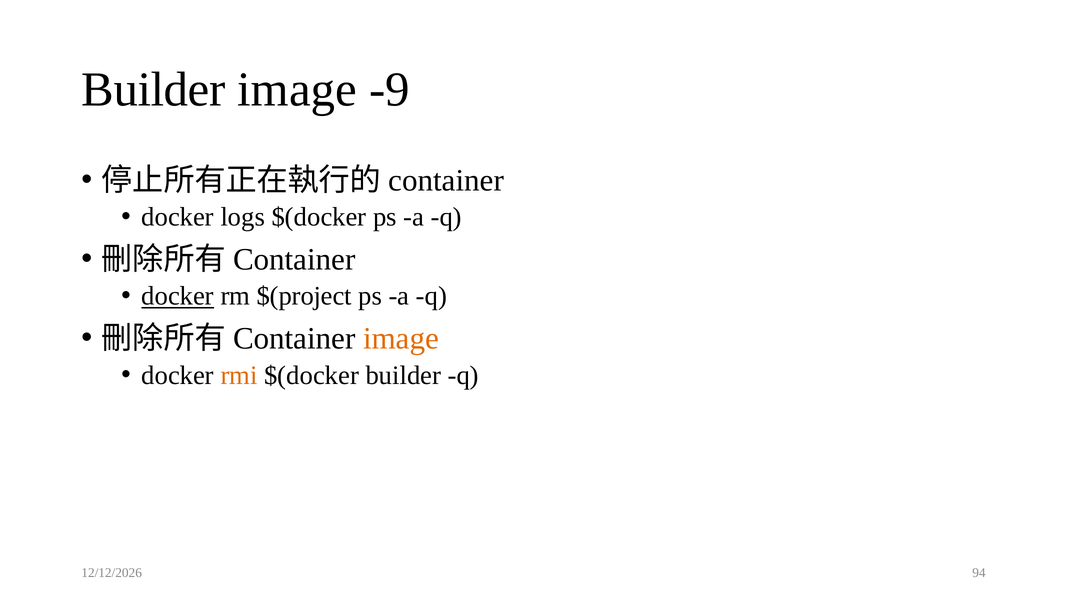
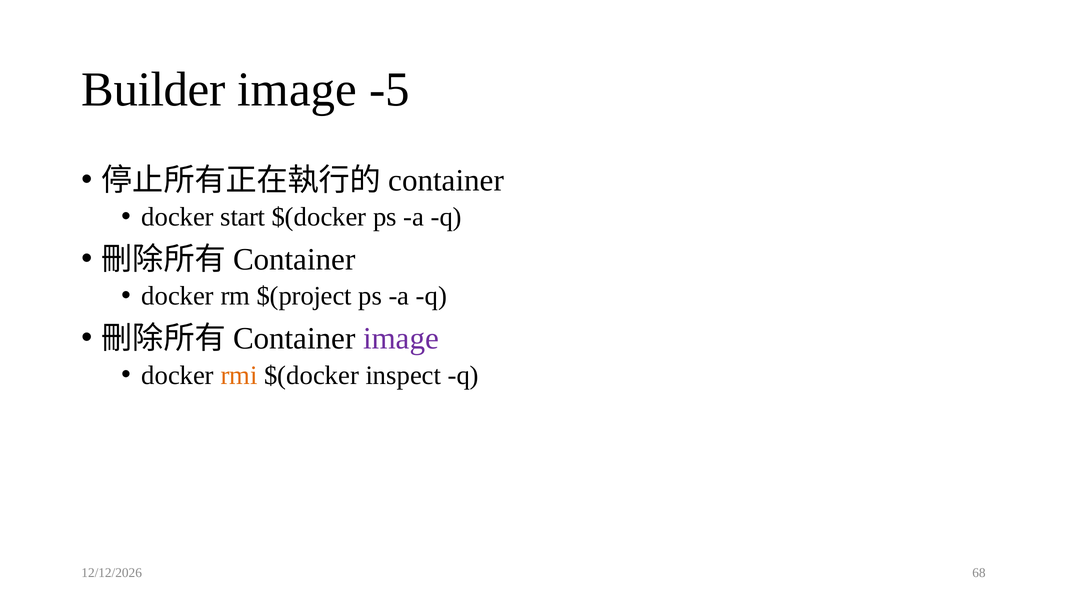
-9: -9 -> -5
logs: logs -> start
docker at (178, 296) underline: present -> none
image at (401, 339) colour: orange -> purple
$(docker builder: builder -> inspect
94: 94 -> 68
